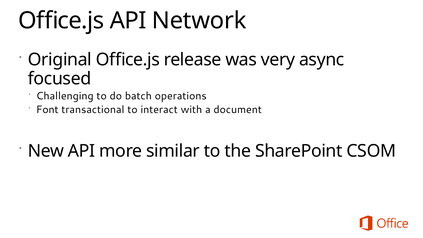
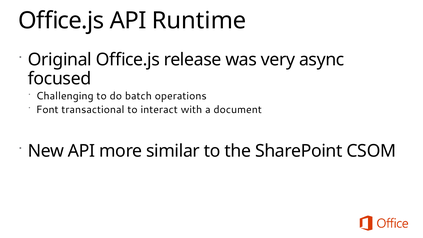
Network: Network -> Runtime
